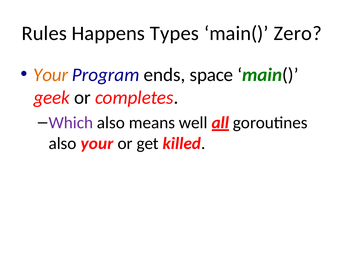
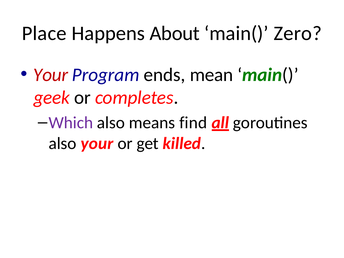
Rules: Rules -> Place
Types: Types -> About
Your at (51, 75) colour: orange -> red
space: space -> mean
well: well -> find
